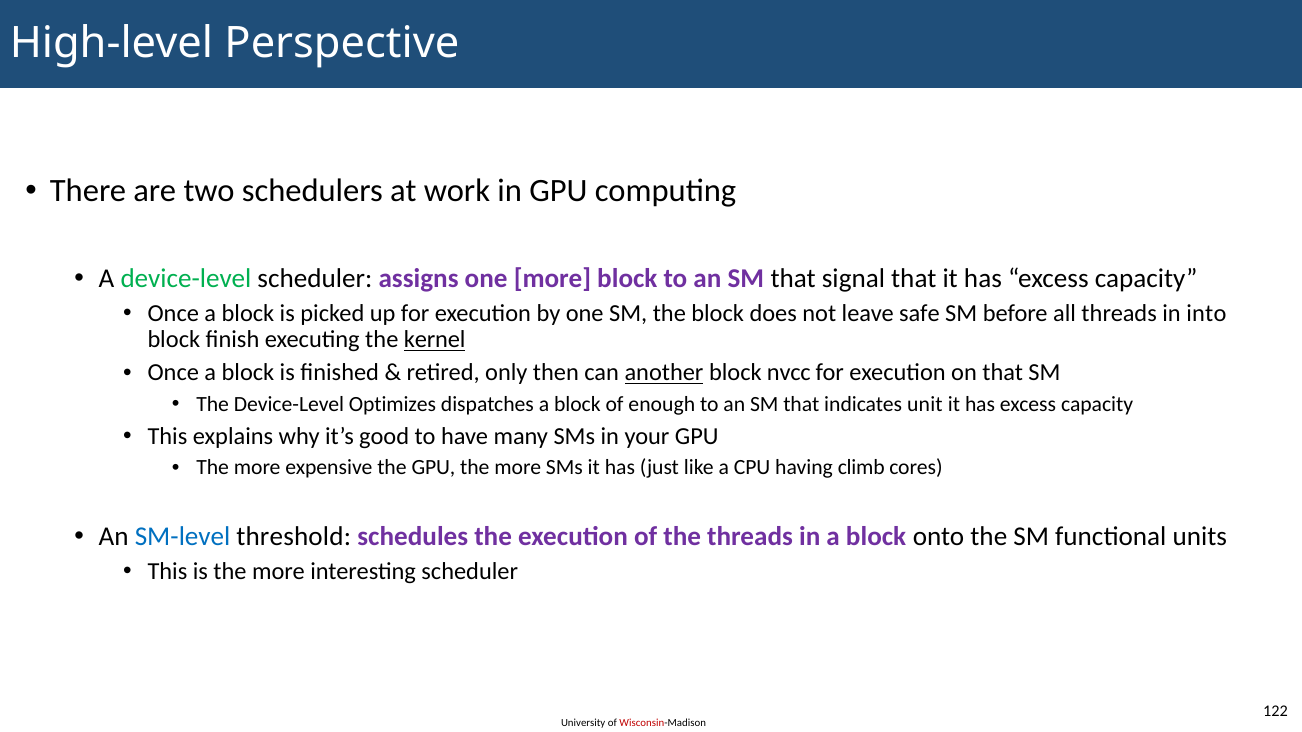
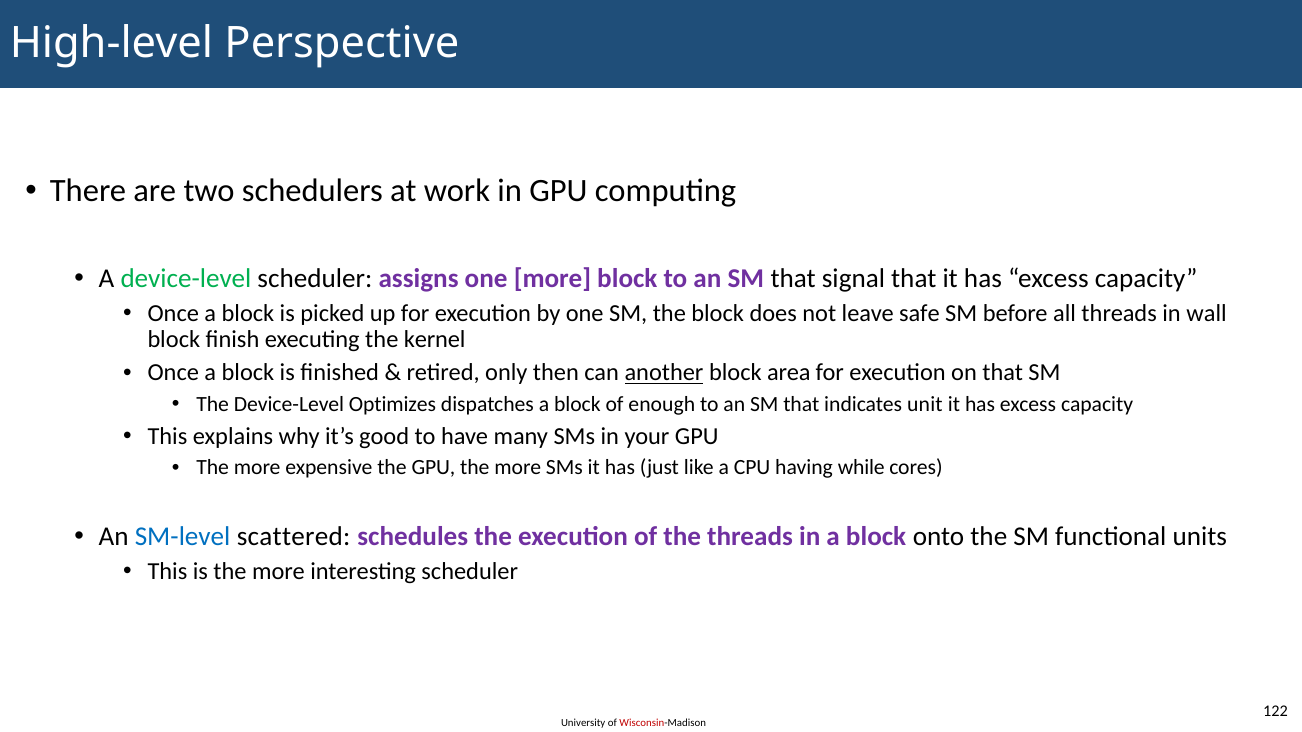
into: into -> wall
kernel underline: present -> none
nvcc: nvcc -> area
climb: climb -> while
threshold: threshold -> scattered
